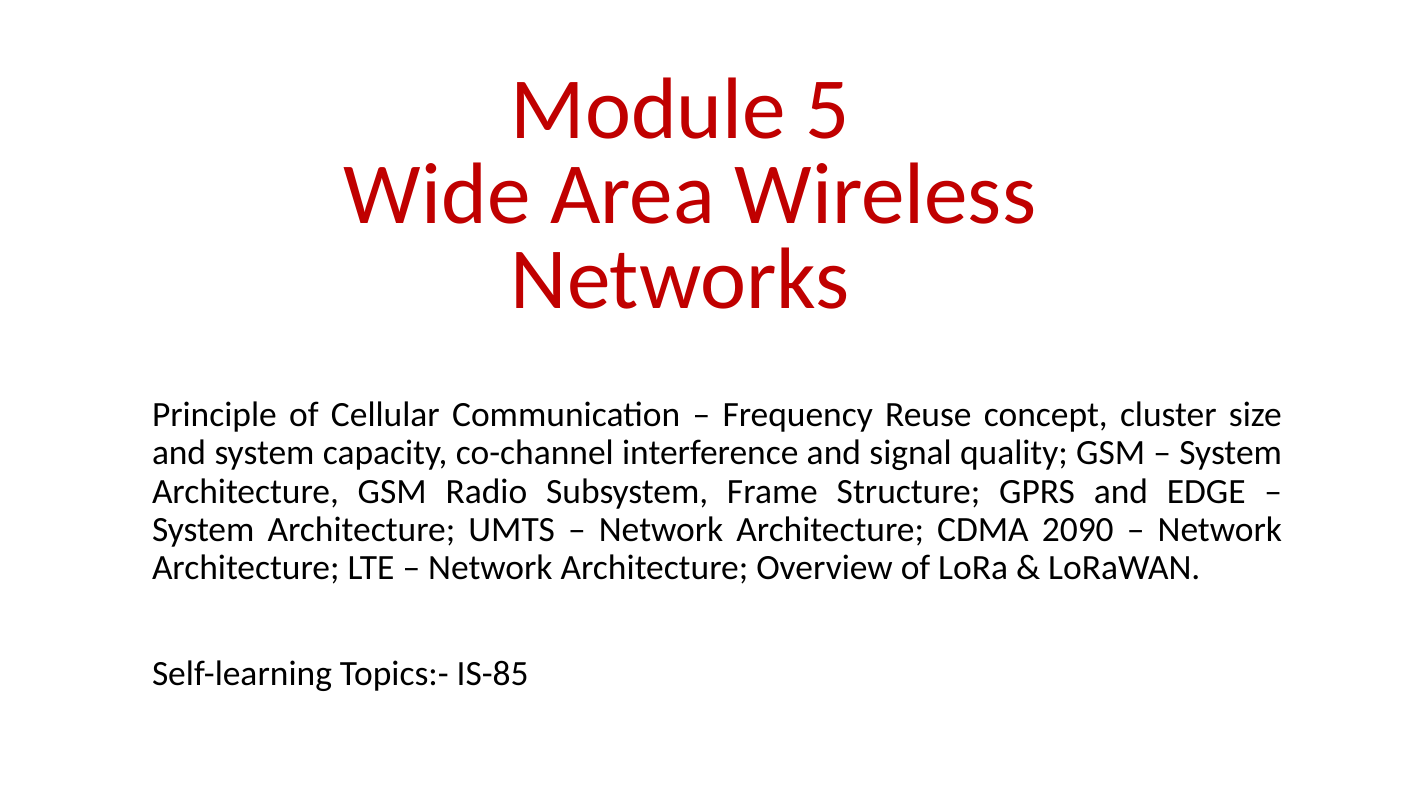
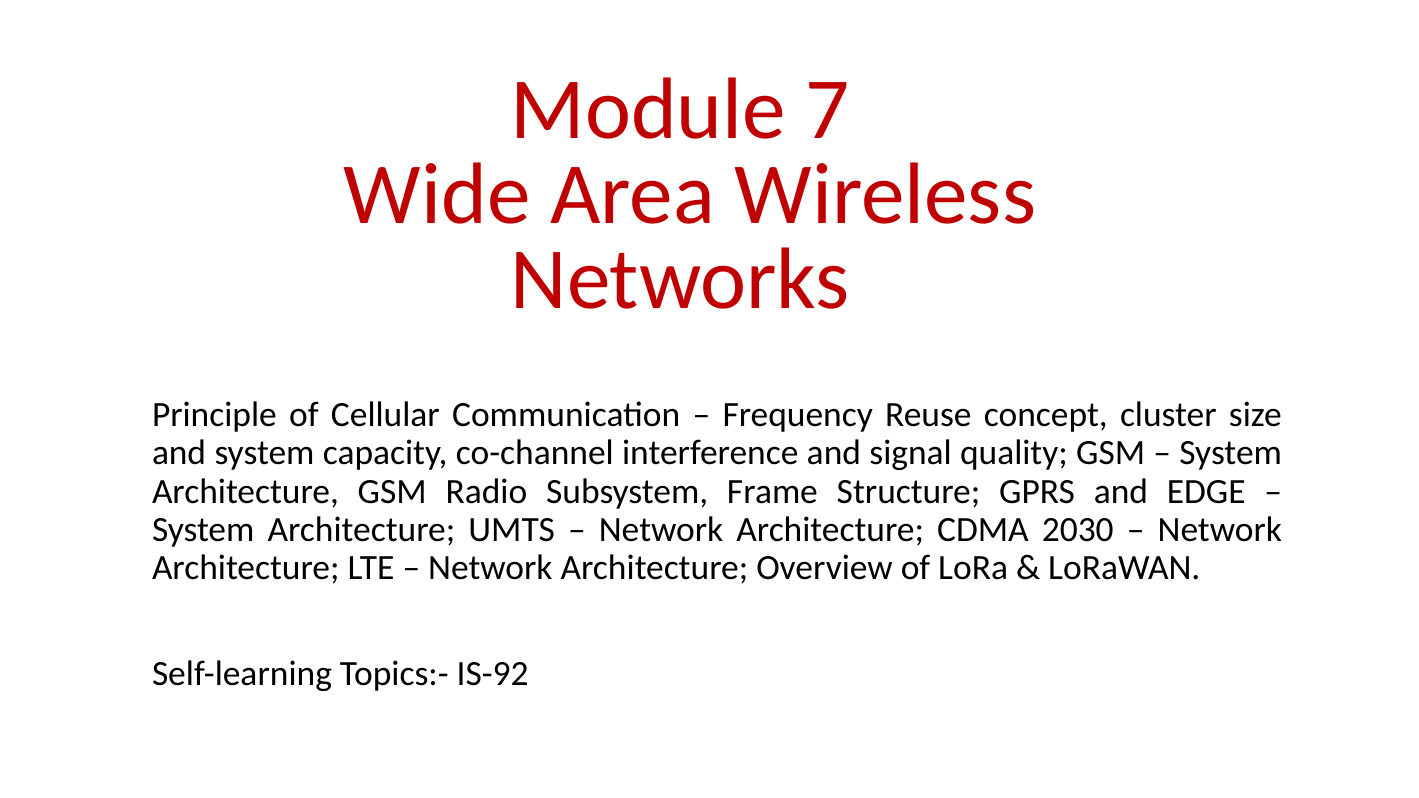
5: 5 -> 7
2090: 2090 -> 2030
IS-85: IS-85 -> IS-92
